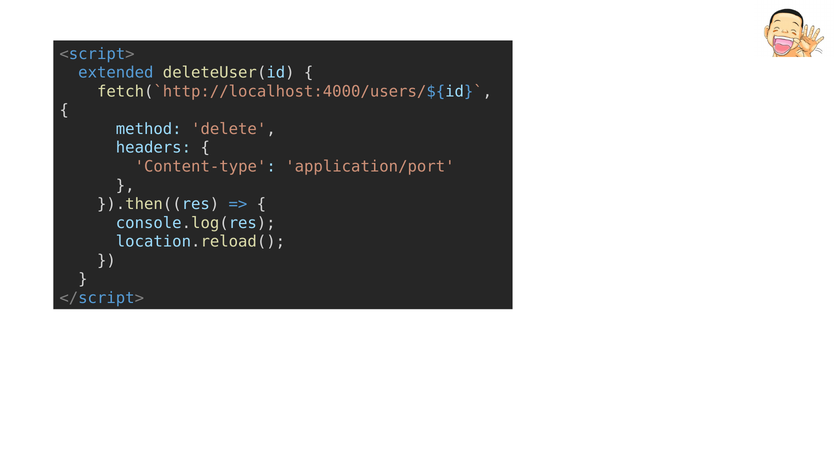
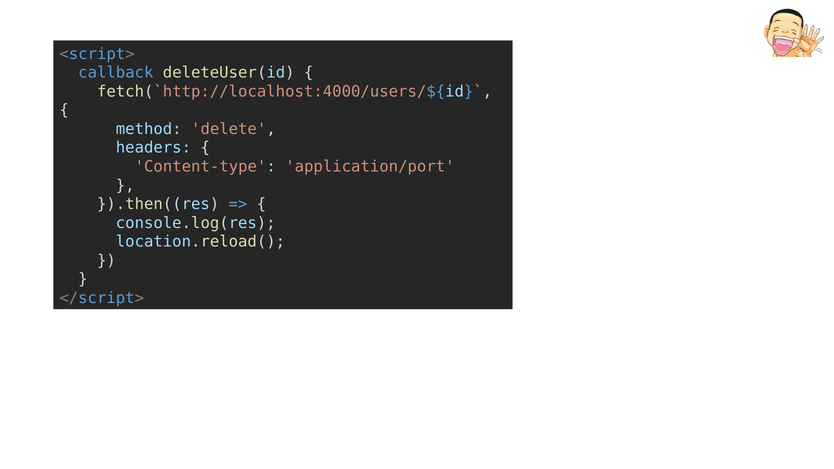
extended: extended -> callback
